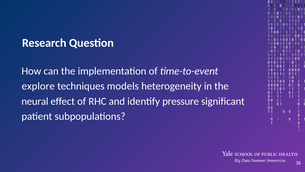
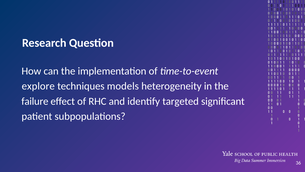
neural: neural -> failure
pressure: pressure -> targeted
